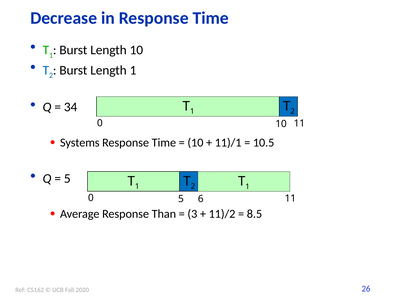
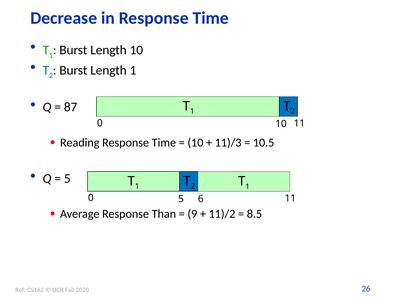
34: 34 -> 87
Systems: Systems -> Reading
11)/1: 11)/1 -> 11)/3
3: 3 -> 9
